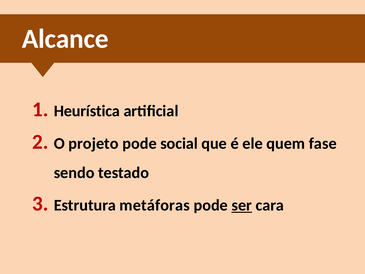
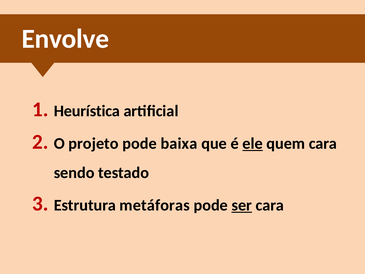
Alcance: Alcance -> Envolve
social: social -> baixa
ele underline: none -> present
quem fase: fase -> cara
